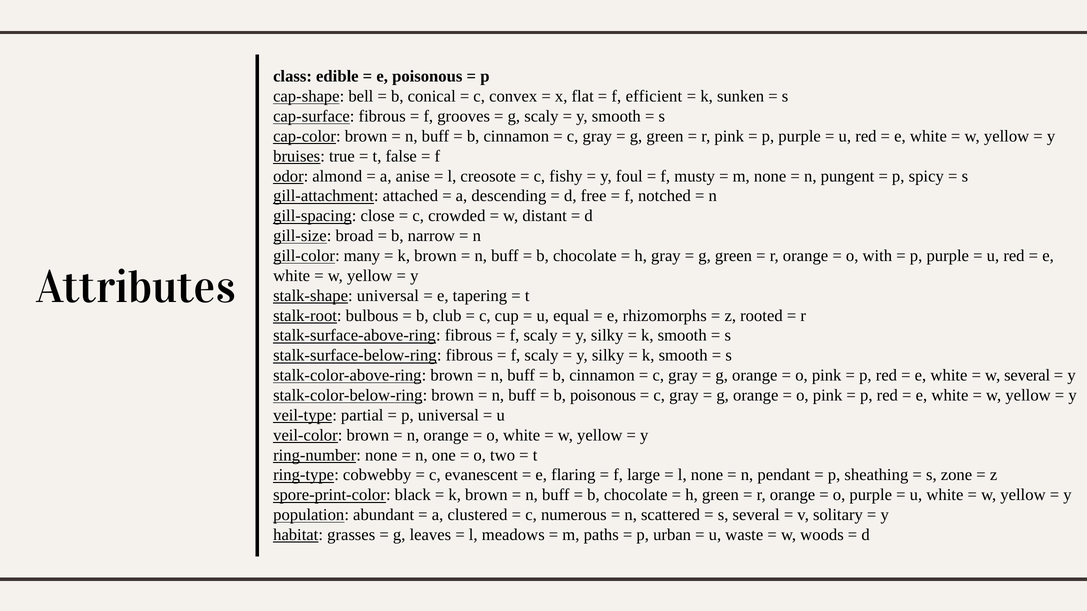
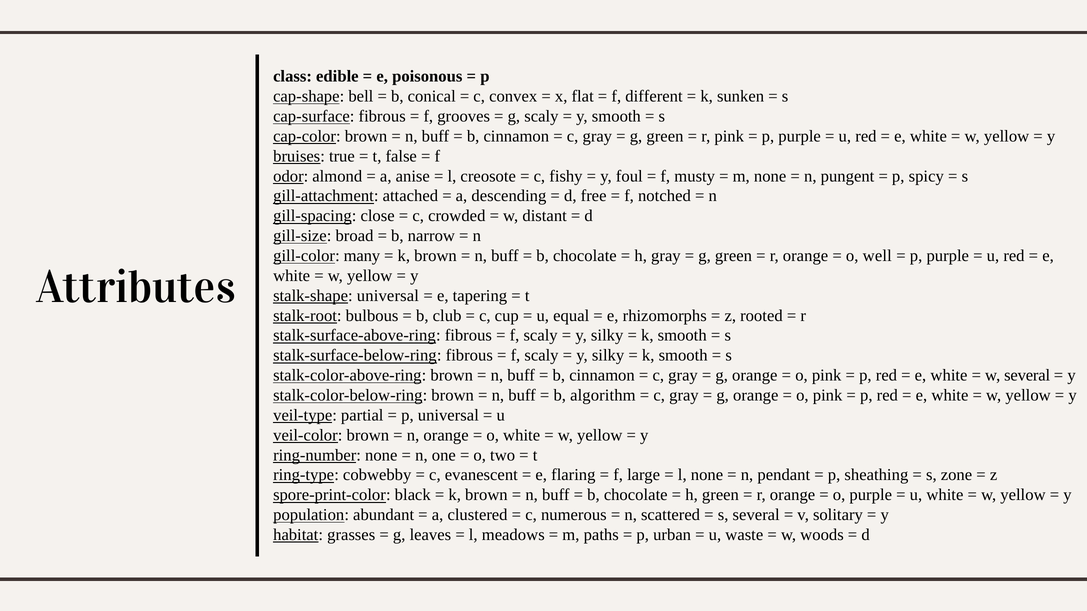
efficient: efficient -> different
with: with -> well
b poisonous: poisonous -> algorithm
